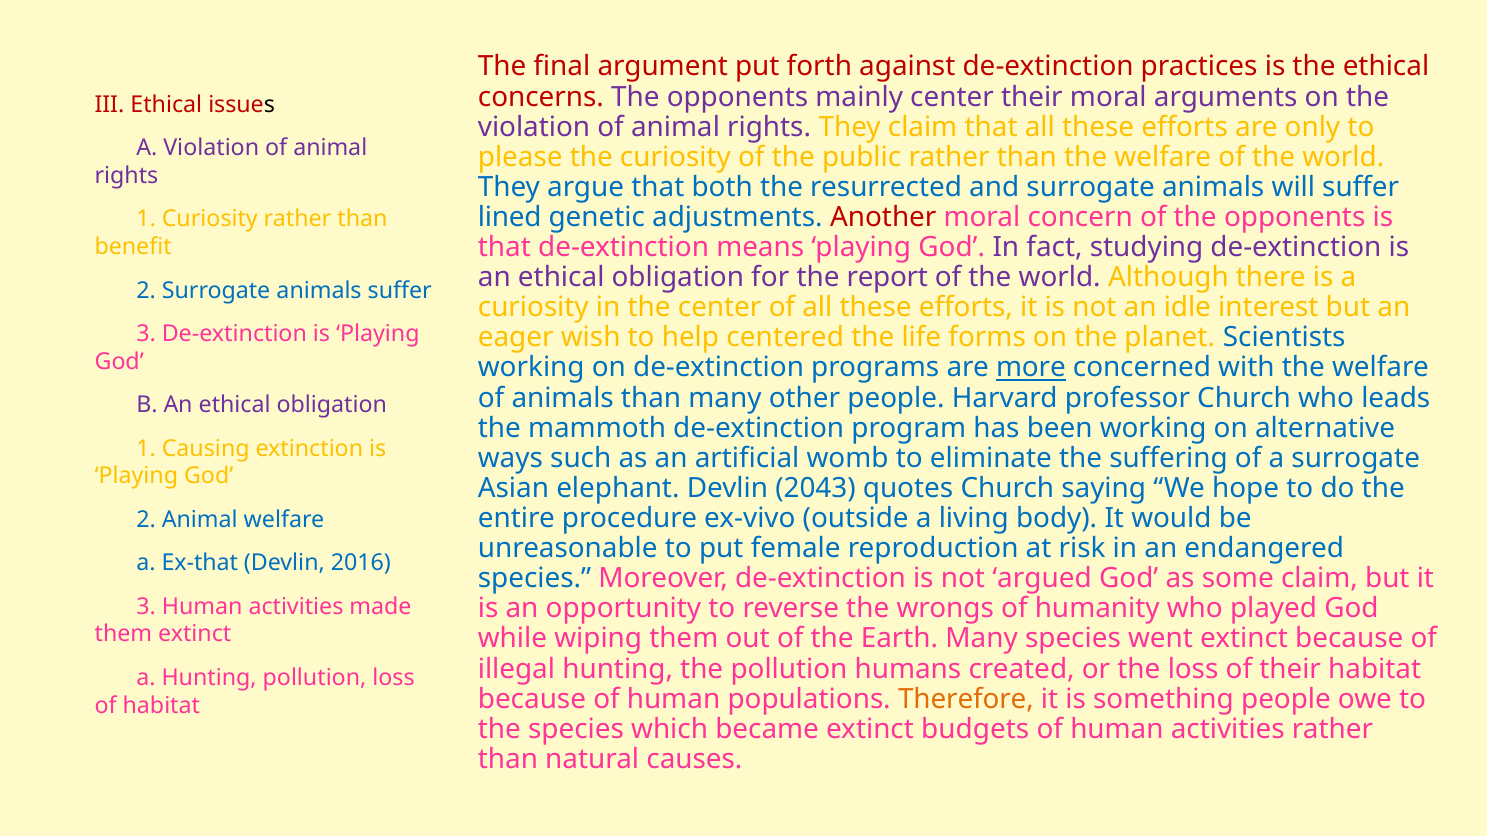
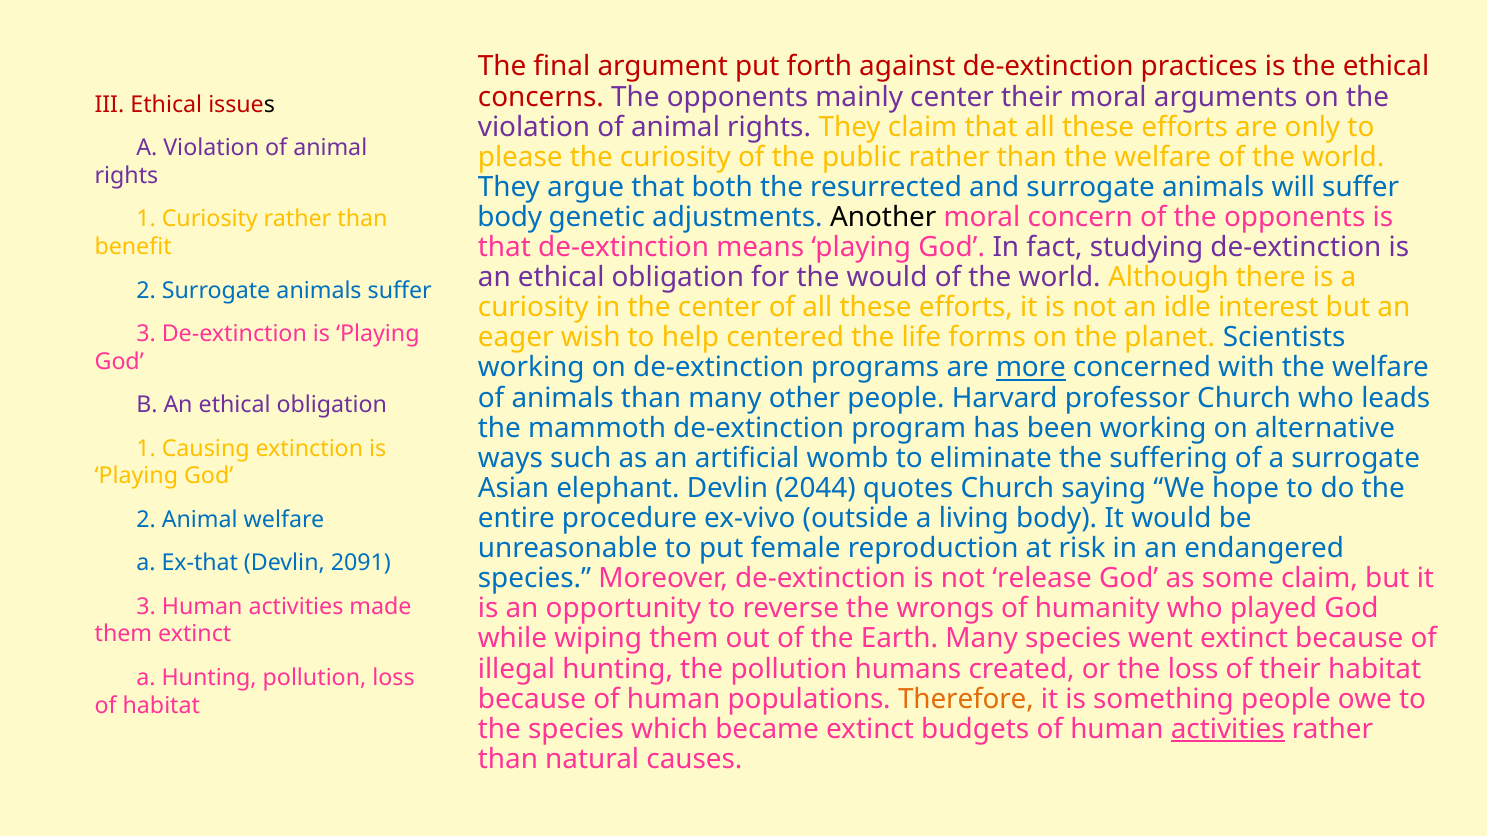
lined at (510, 217): lined -> body
Another colour: red -> black
the report: report -> would
2043: 2043 -> 2044
2016: 2016 -> 2091
argued: argued -> release
activities at (1228, 729) underline: none -> present
